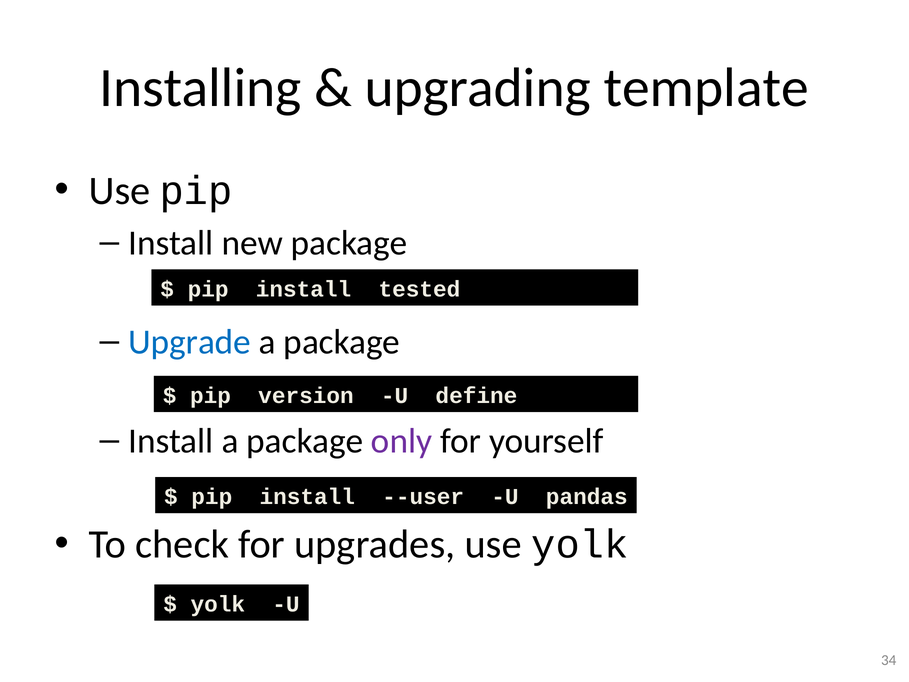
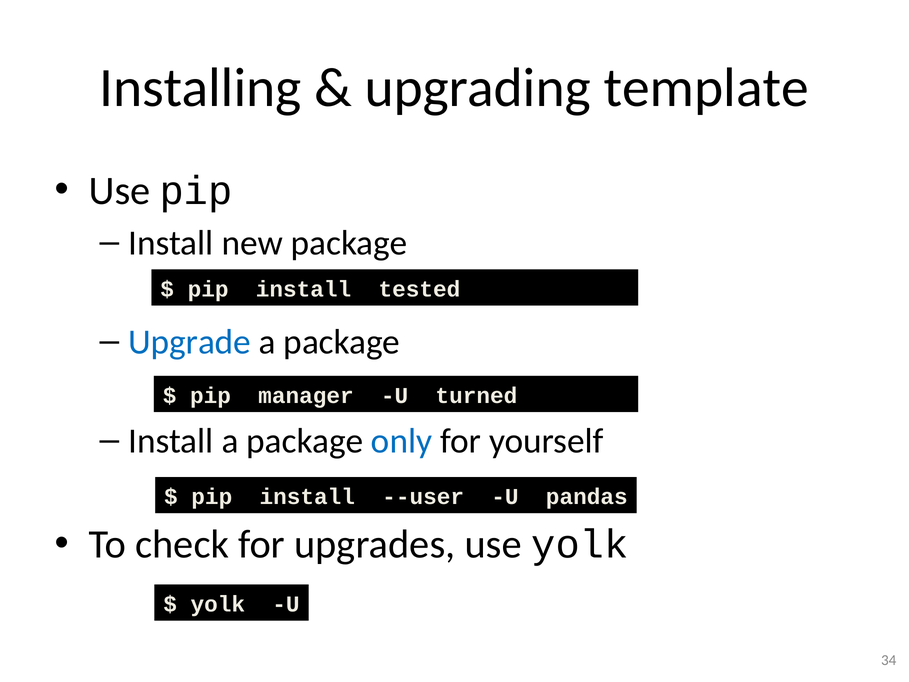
version: version -> manager
define: define -> turned
only colour: purple -> blue
